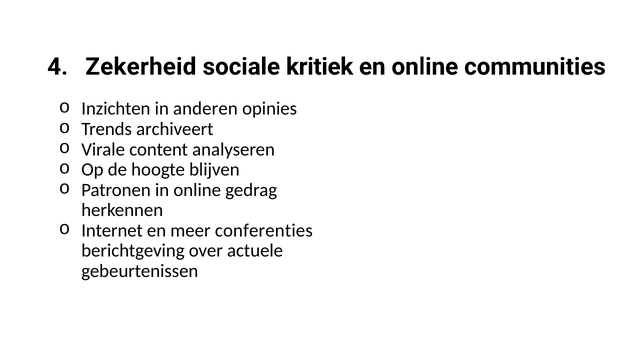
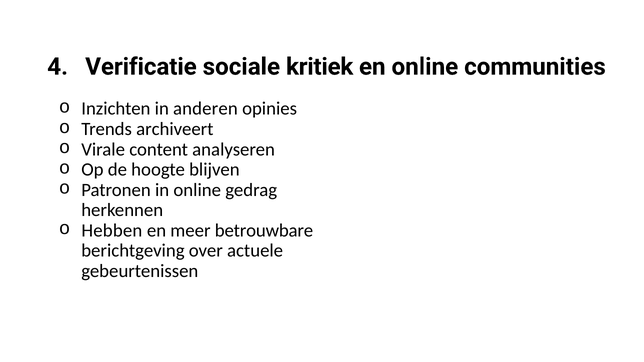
Zekerheid: Zekerheid -> Verificatie
Internet: Internet -> Hebben
conferenties: conferenties -> betrouwbare
